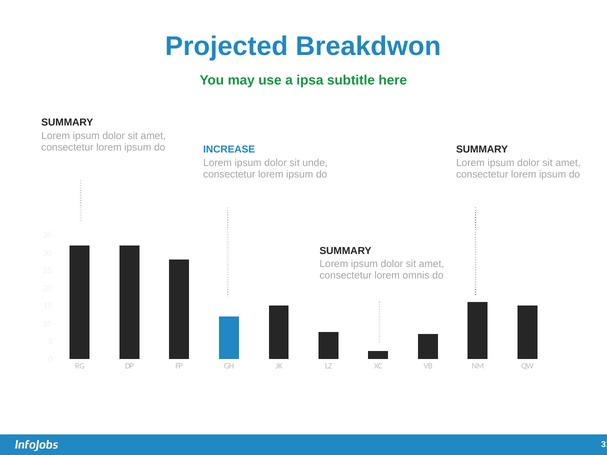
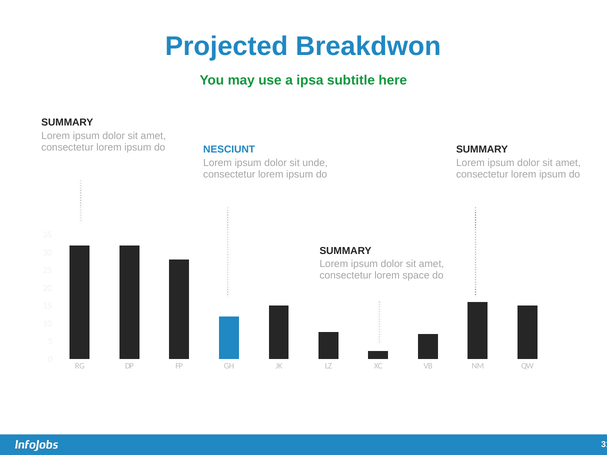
INCREASE: INCREASE -> NESCIUNT
omnis: omnis -> space
